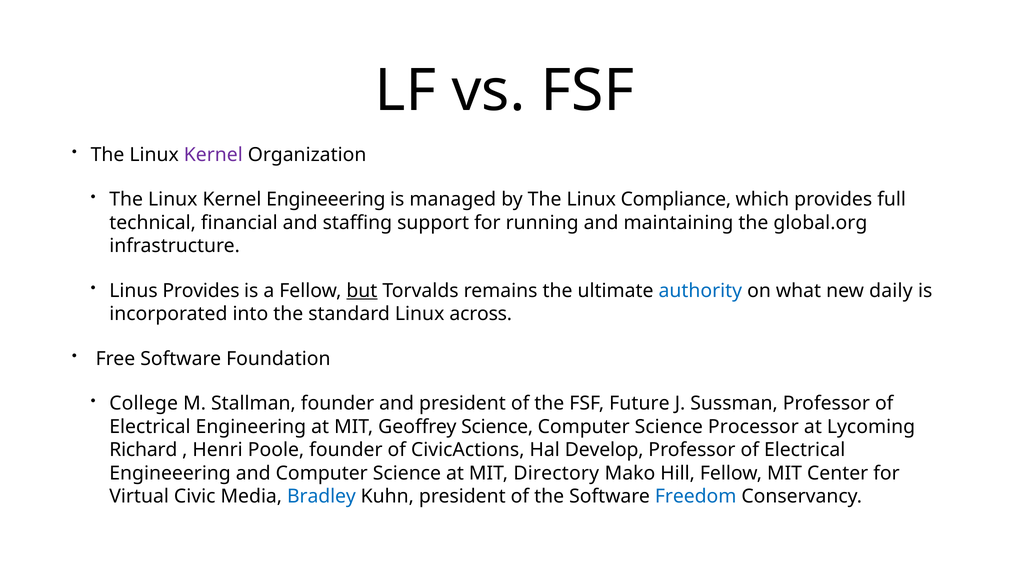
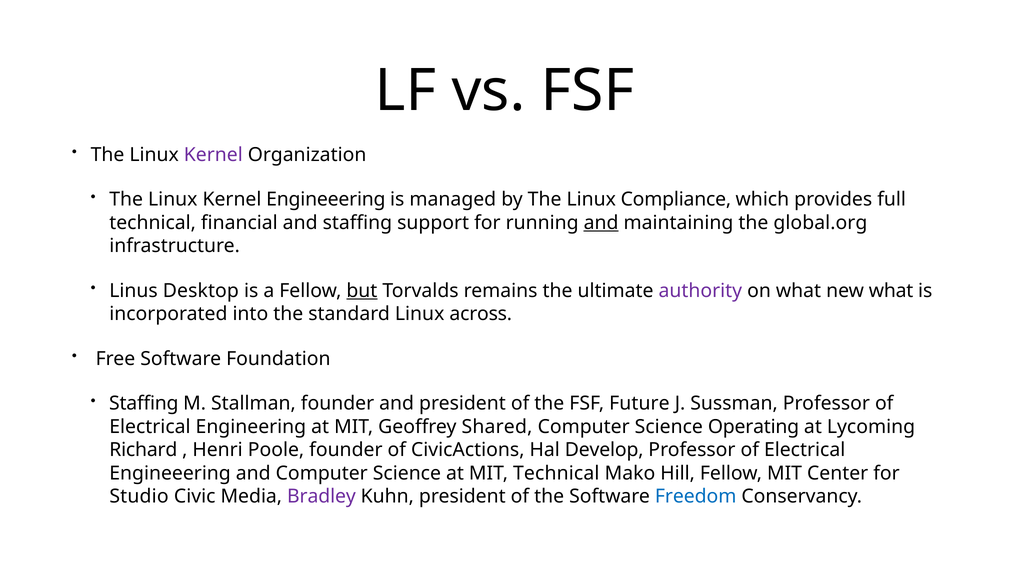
and at (601, 223) underline: none -> present
Linus Provides: Provides -> Desktop
authority colour: blue -> purple
new daily: daily -> what
College at (144, 404): College -> Staffing
Geoffrey Science: Science -> Shared
Processor: Processor -> Operating
MIT Directory: Directory -> Technical
Virtual: Virtual -> Studio
Bradley colour: blue -> purple
